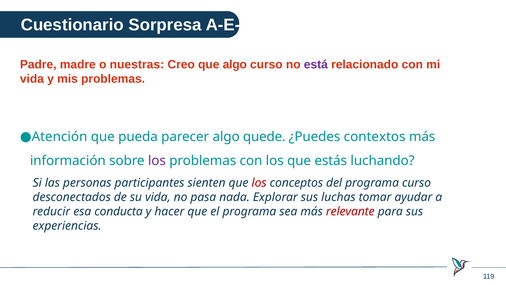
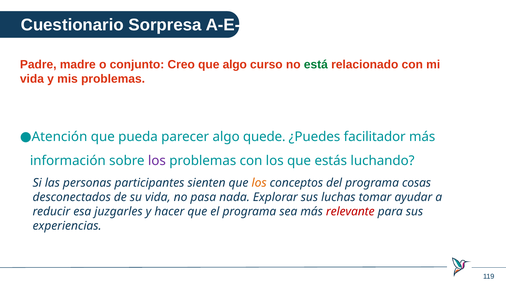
nuestras: nuestras -> conjunto
está colour: purple -> green
contextos: contextos -> facilitador
los at (259, 183) colour: red -> orange
programa curso: curso -> cosas
conducta: conducta -> juzgarles
